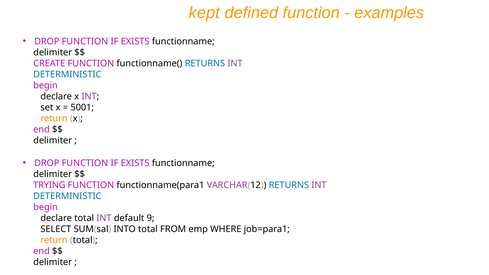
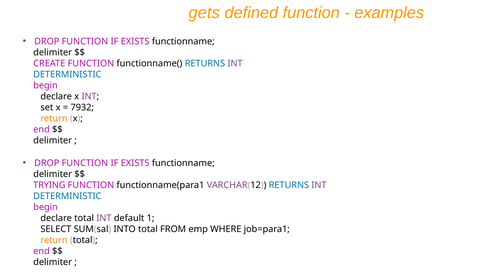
kept: kept -> gets
5001: 5001 -> 7932
9: 9 -> 1
